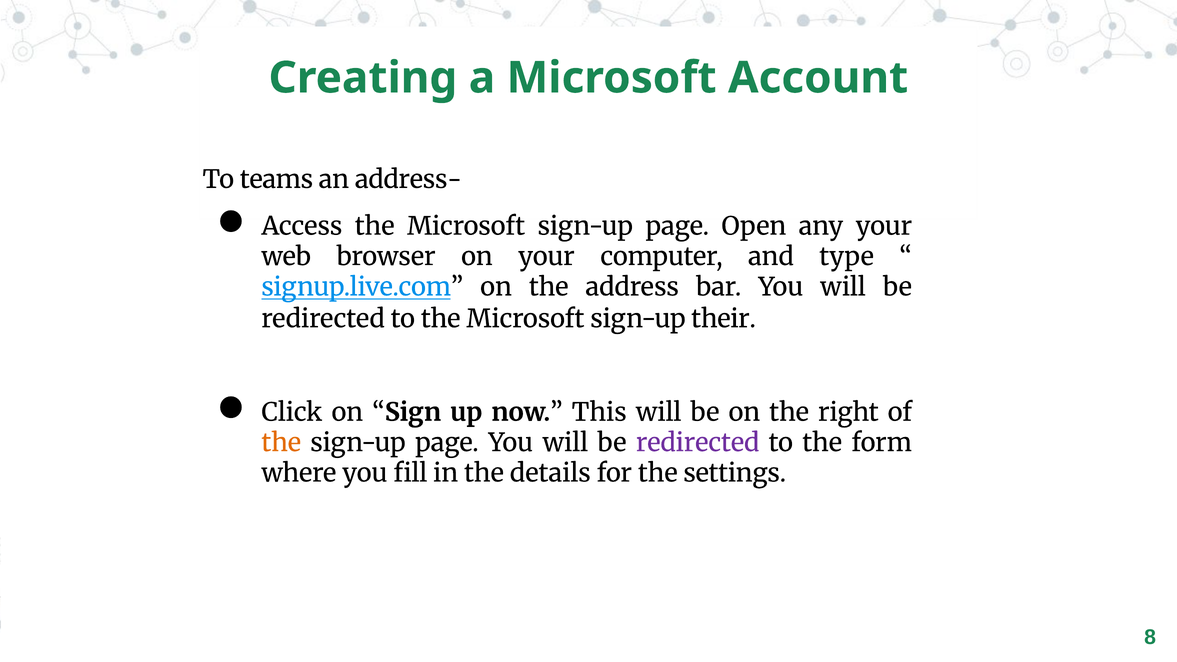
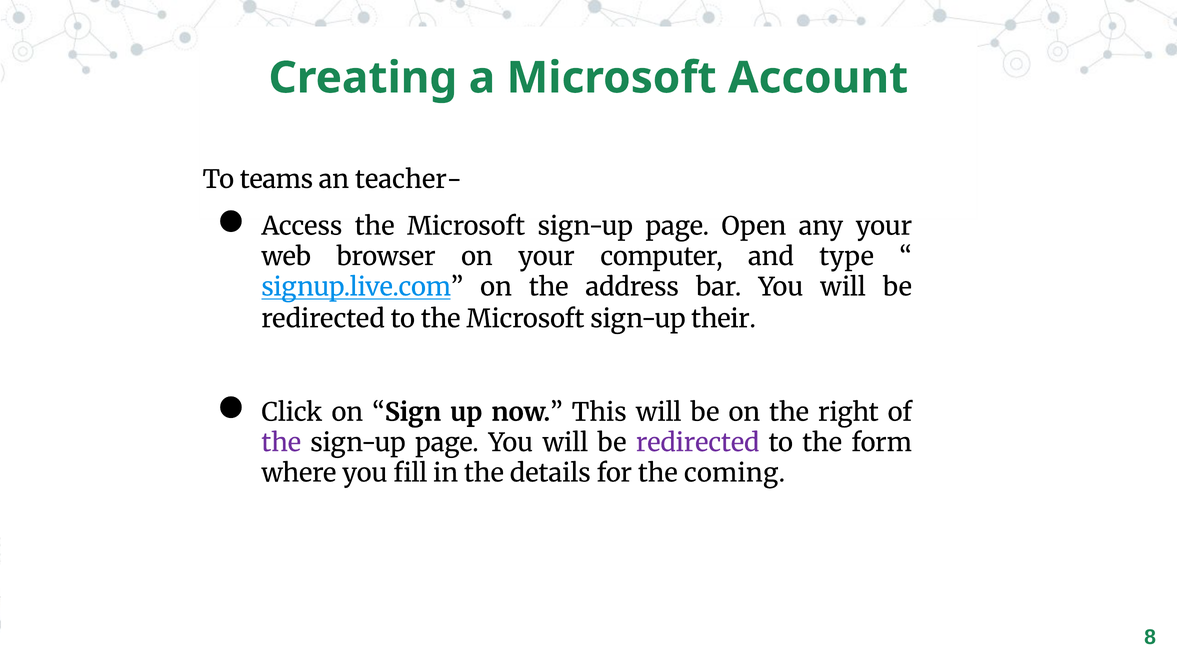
address-: address- -> teacher-
the at (281, 443) colour: orange -> purple
settings: settings -> coming
